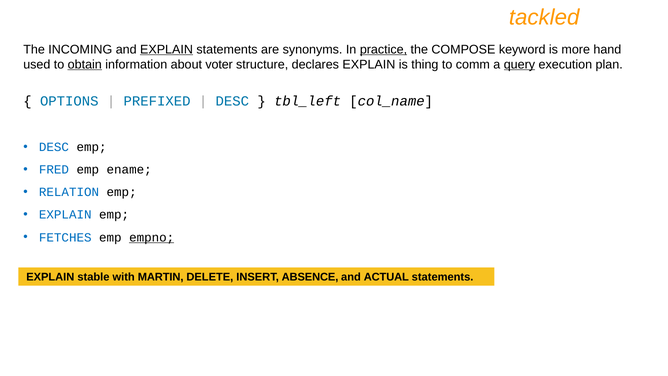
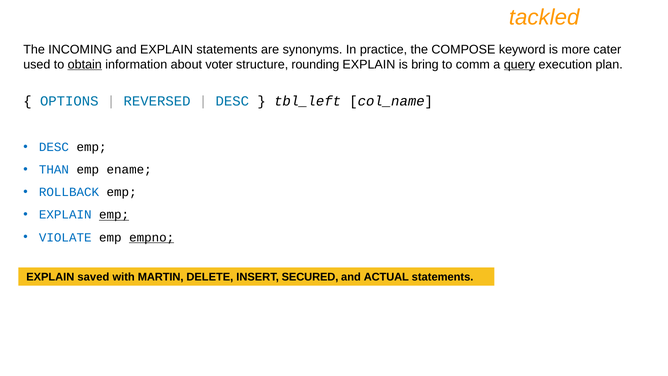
EXPLAIN at (167, 49) underline: present -> none
practice underline: present -> none
hand: hand -> cater
declares: declares -> rounding
thing: thing -> bring
PREFIXED: PREFIXED -> REVERSED
FRED: FRED -> THAN
RELATION: RELATION -> ROLLBACK
emp at (114, 215) underline: none -> present
FETCHES: FETCHES -> VIOLATE
stable: stable -> saved
ABSENCE: ABSENCE -> SECURED
